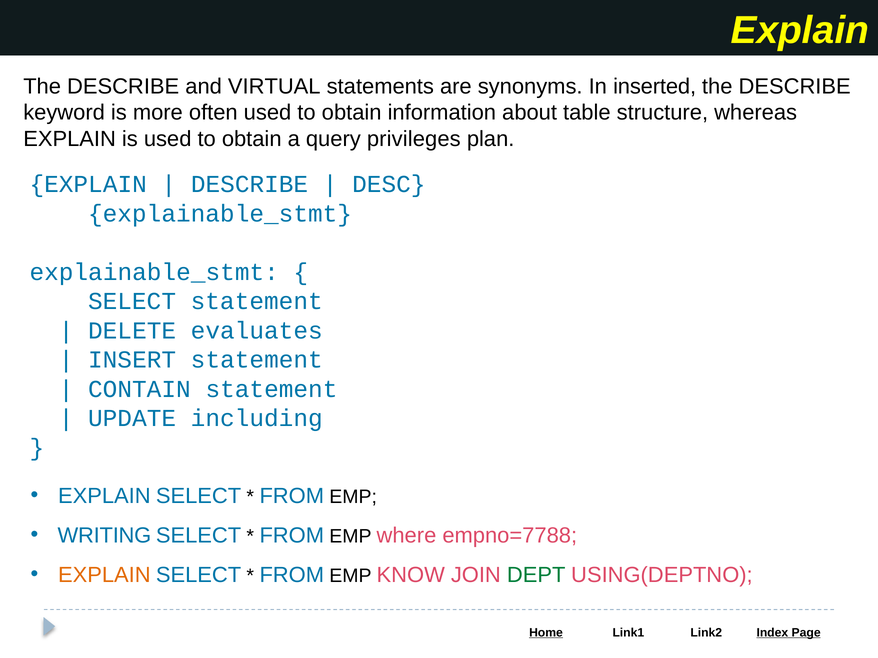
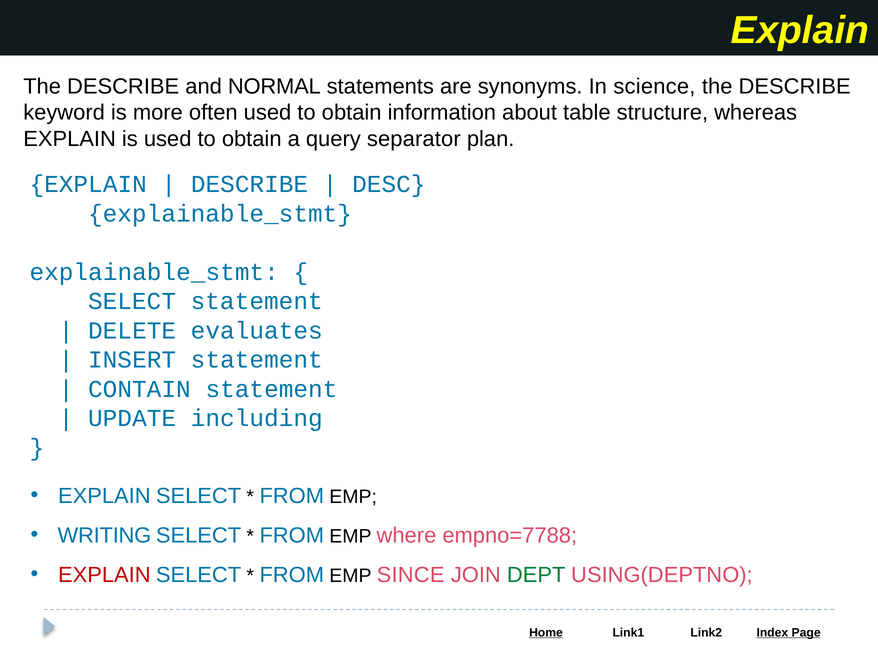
VIRTUAL: VIRTUAL -> NORMAL
inserted: inserted -> science
privileges: privileges -> separator
EXPLAIN at (104, 575) colour: orange -> red
KNOW: KNOW -> SINCE
